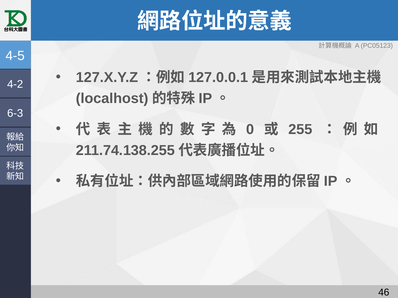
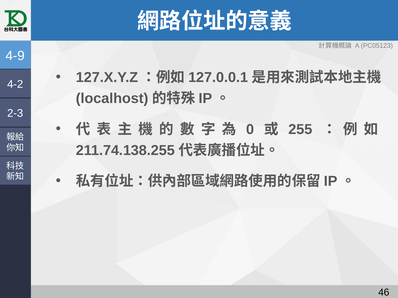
4-5: 4-5 -> 4-9
6-3: 6-3 -> 2-3
